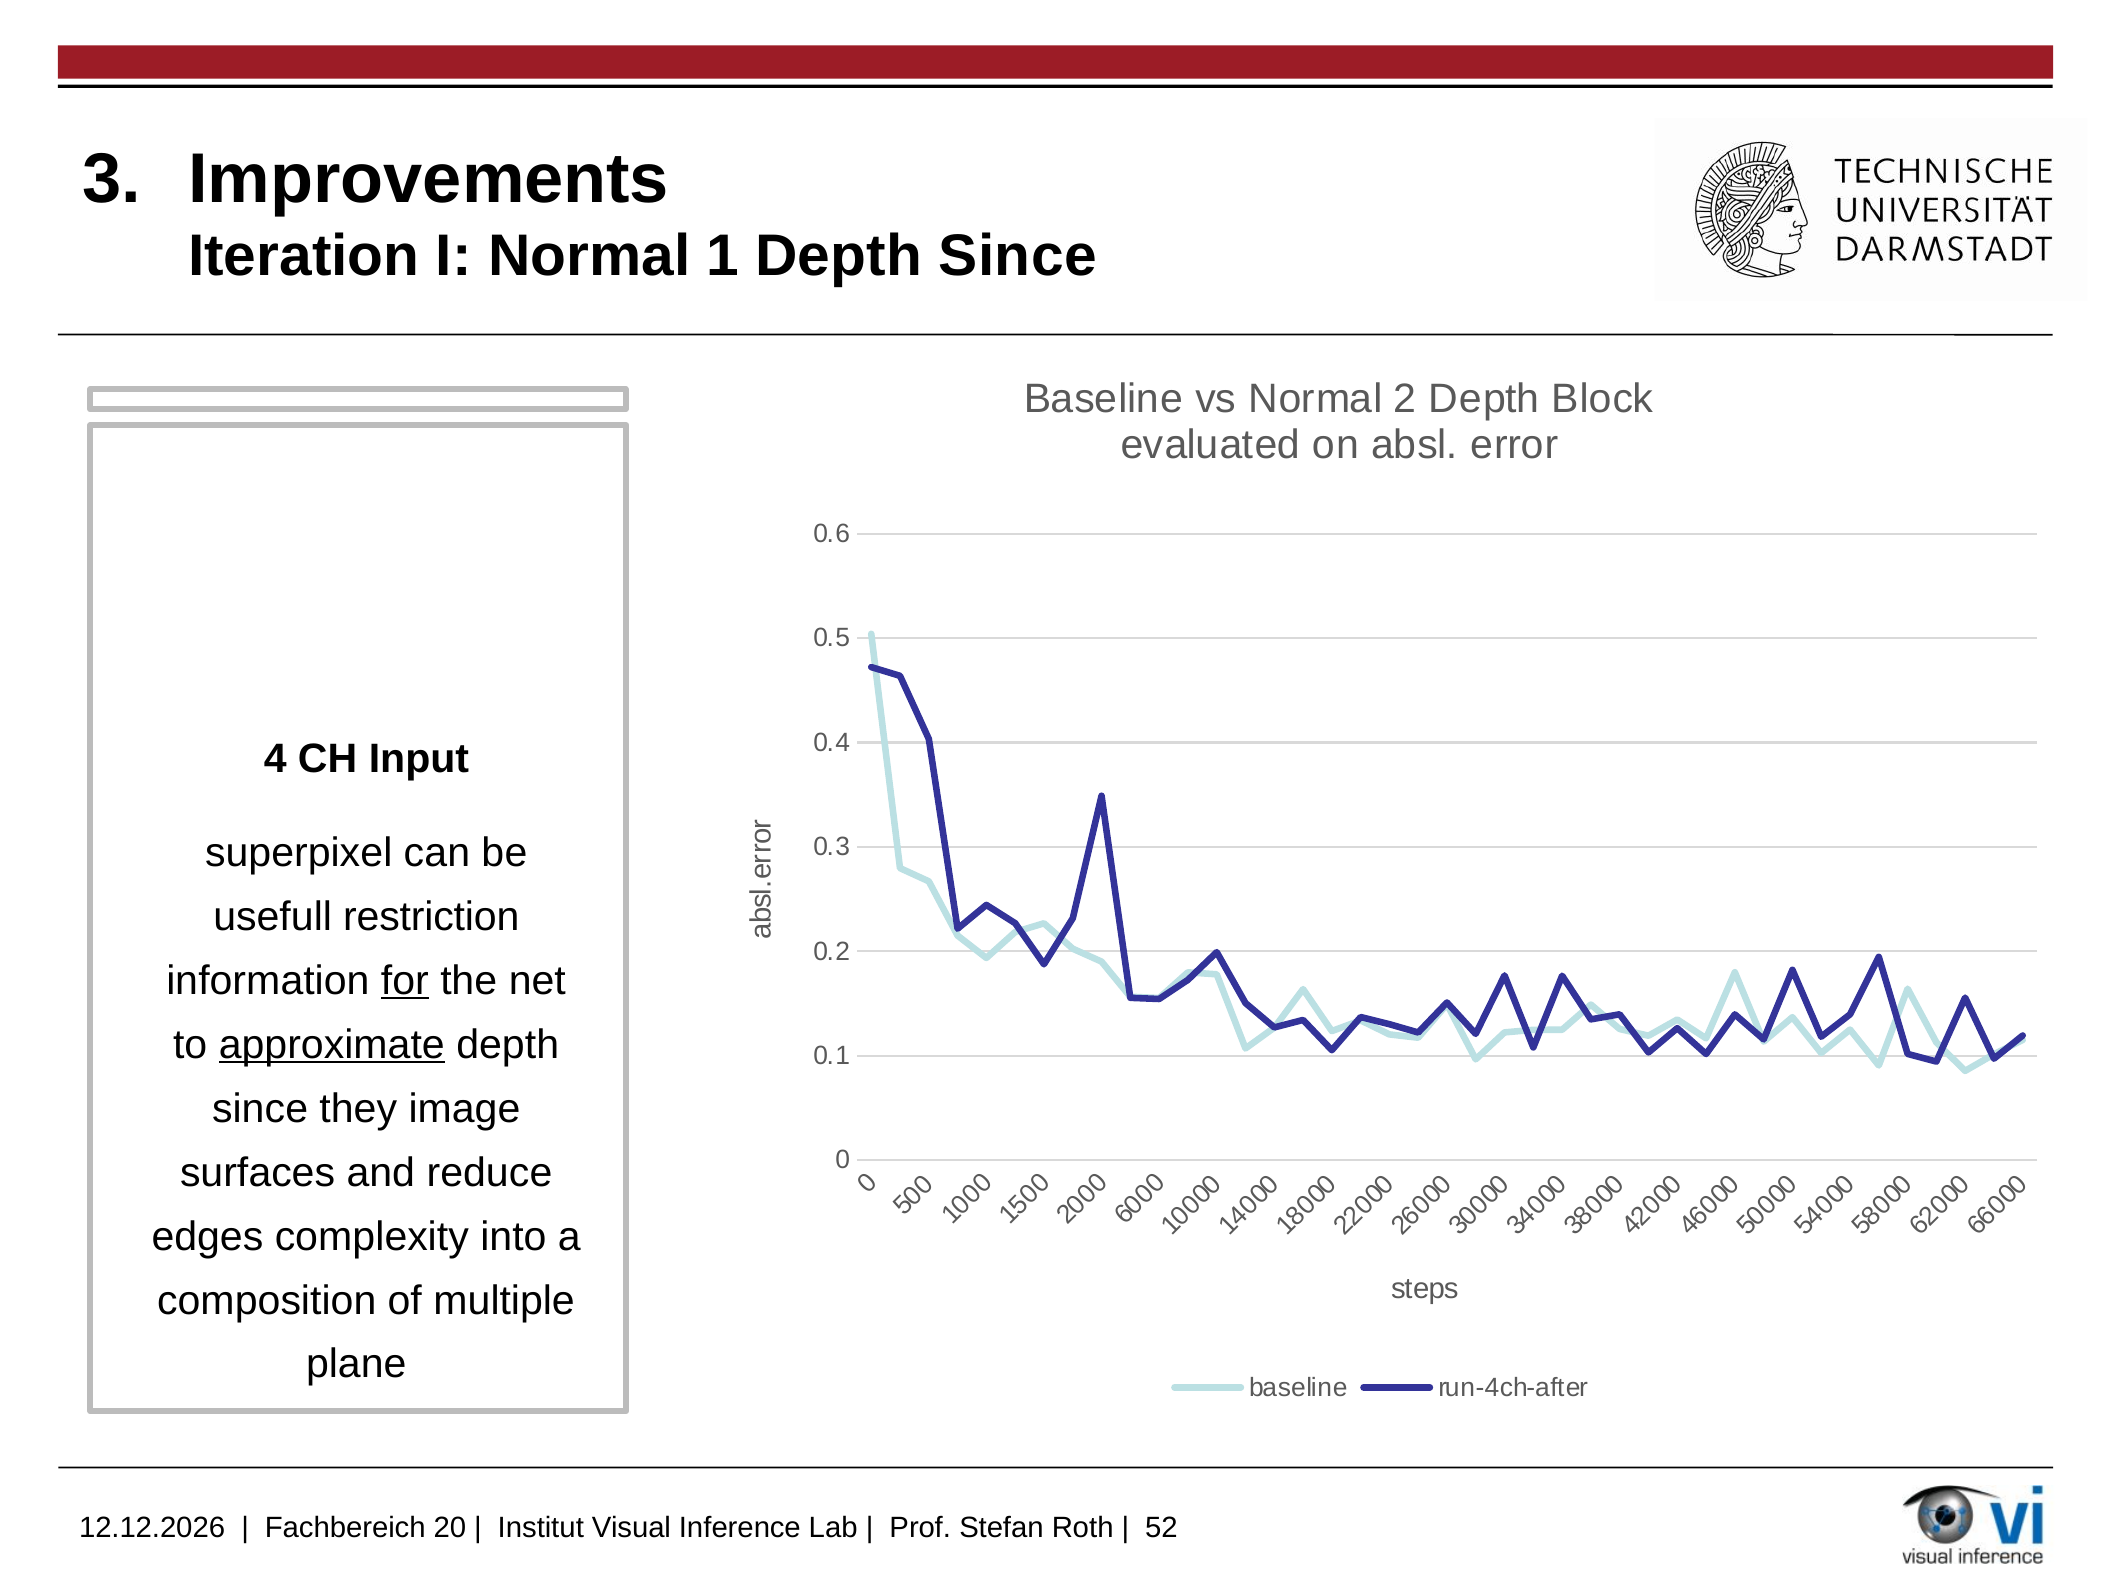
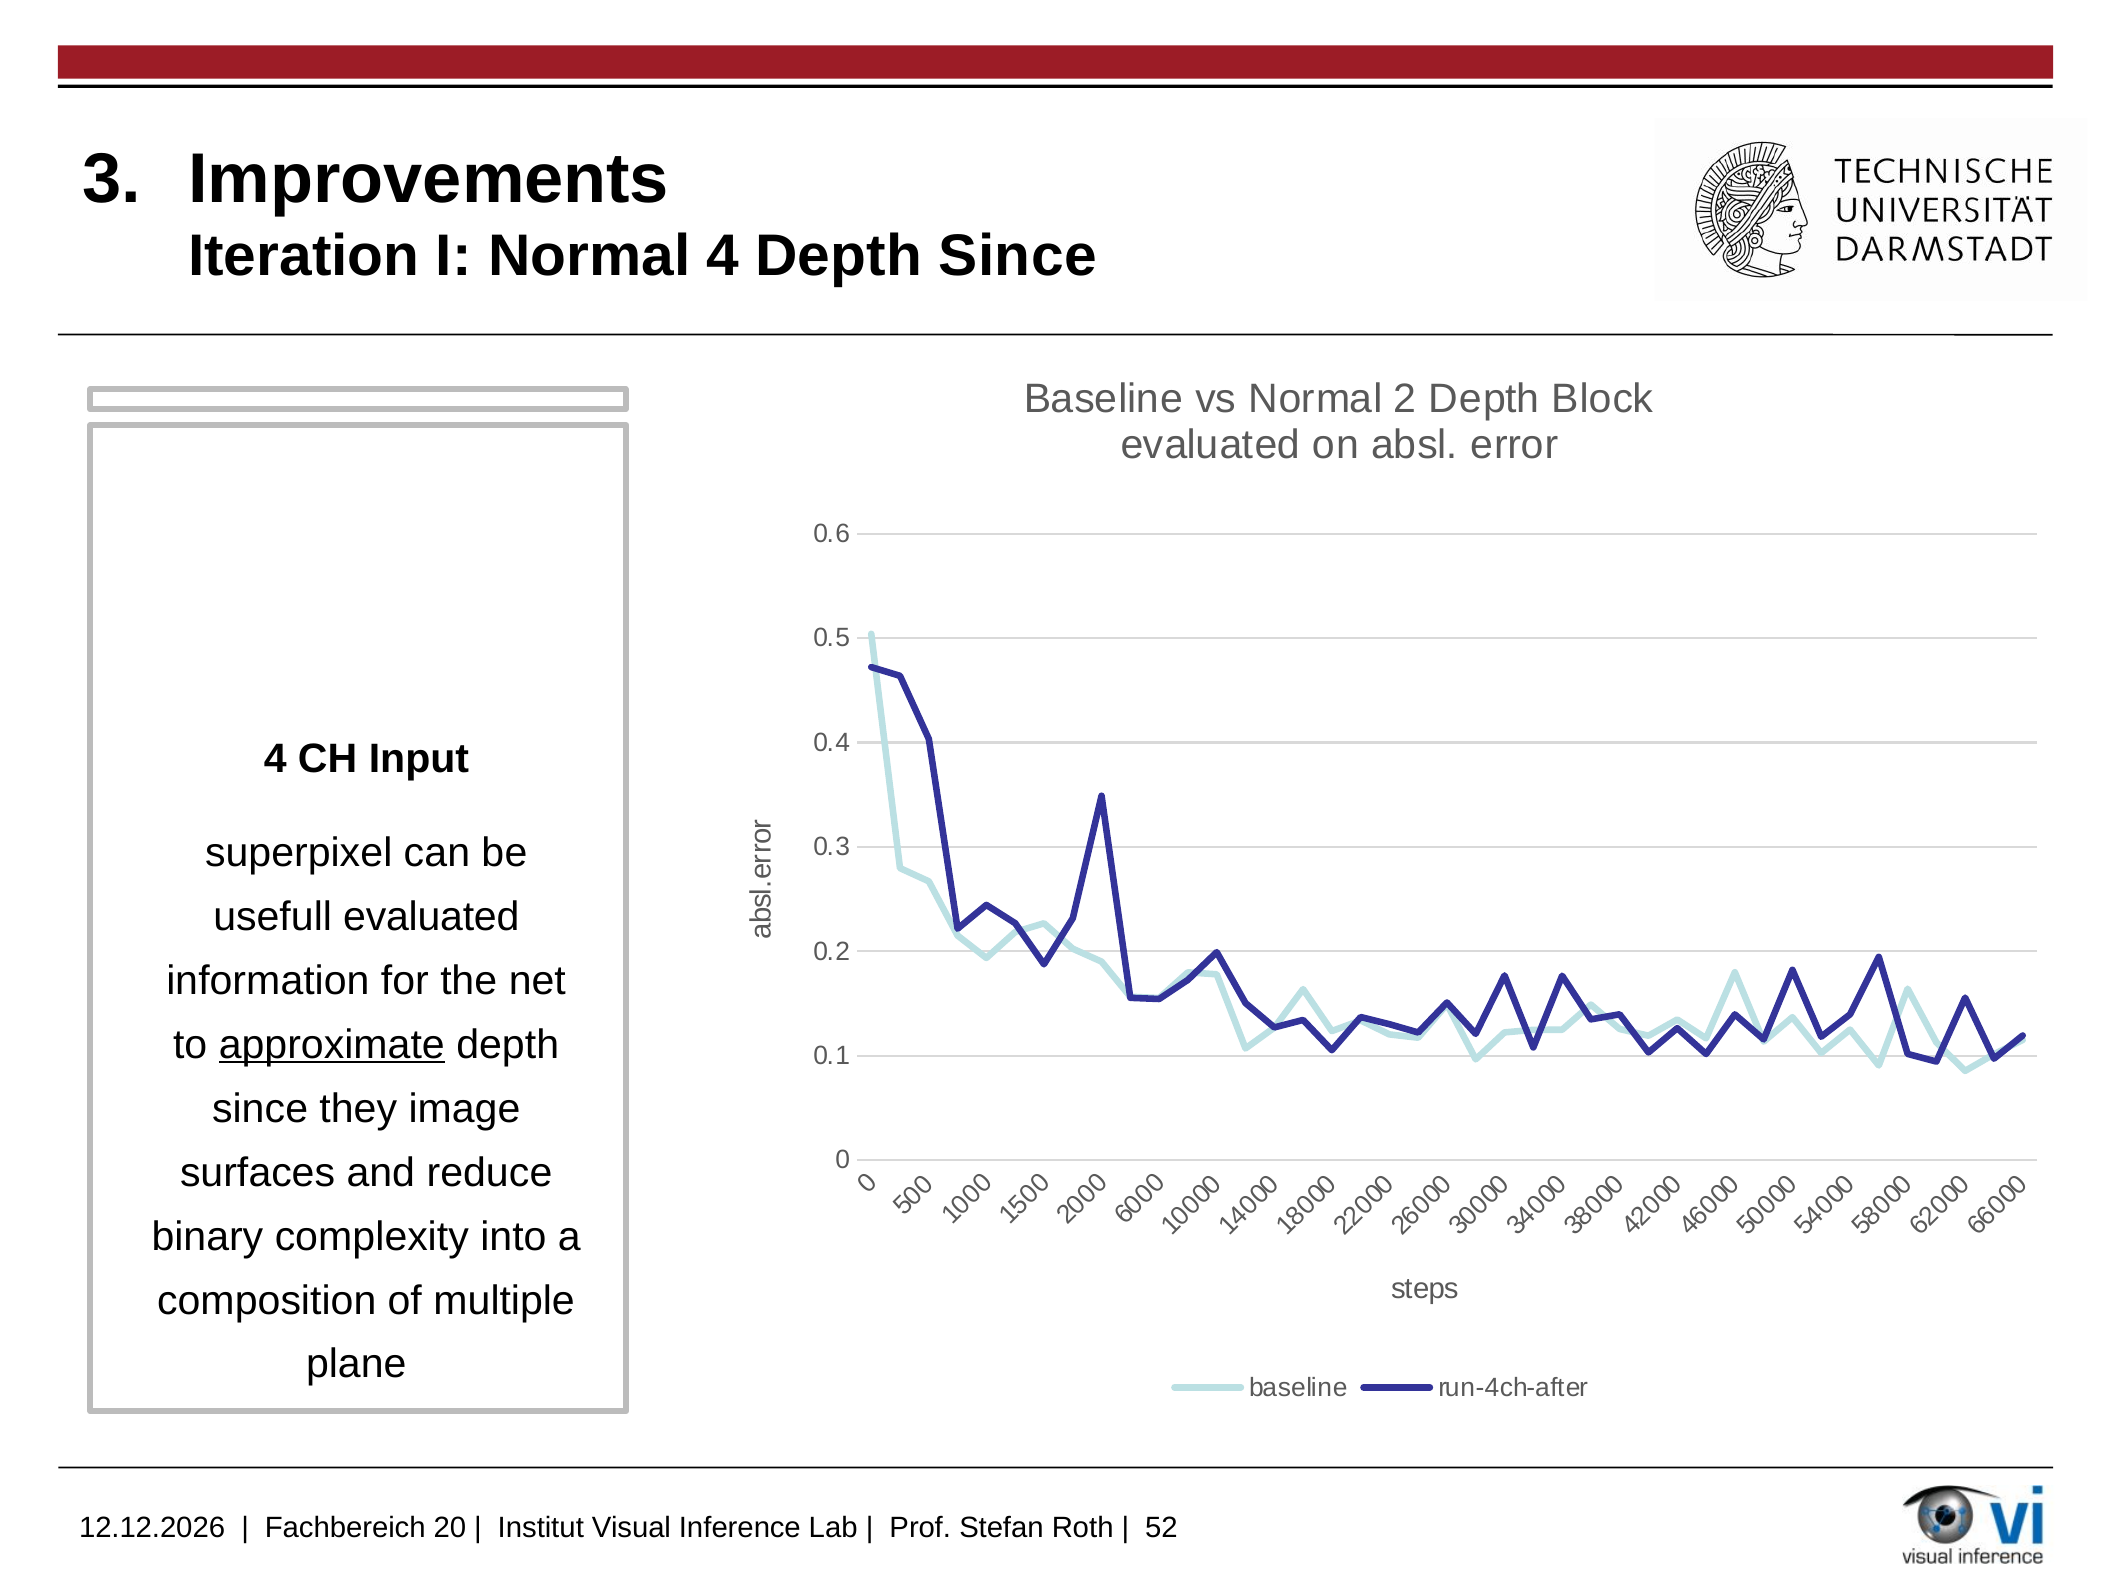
Normal 1: 1 -> 4
usefull restriction: restriction -> evaluated
for underline: present -> none
edges: edges -> binary
